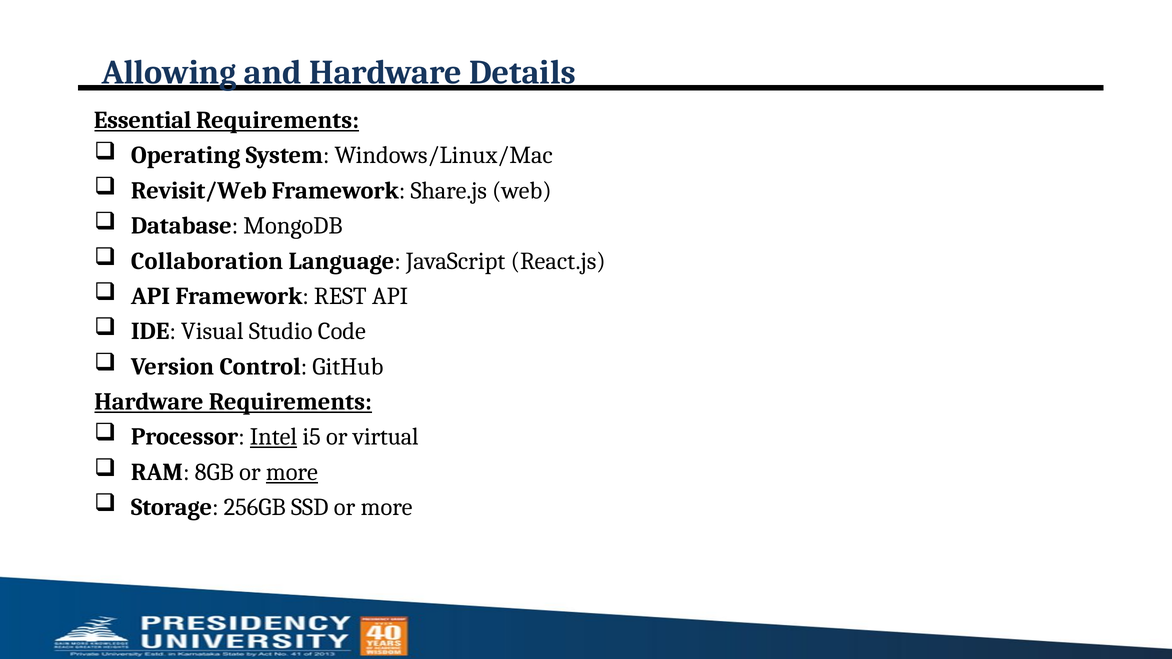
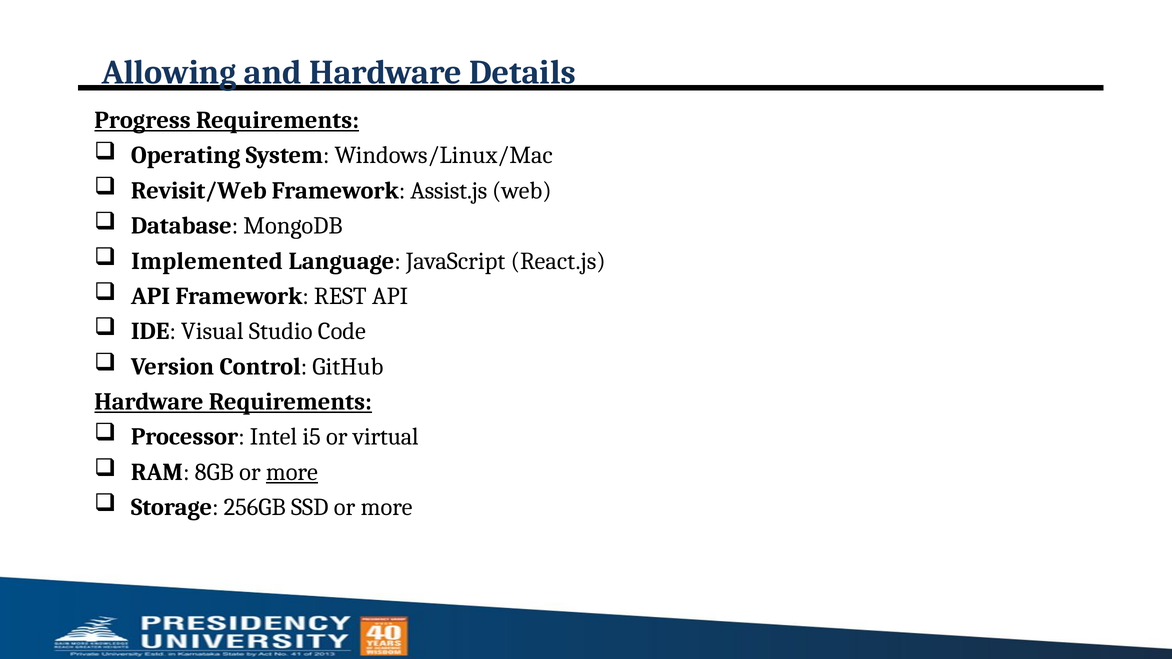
Essential: Essential -> Progress
Share.js: Share.js -> Assist.js
Collaboration: Collaboration -> Implemented
Intel underline: present -> none
